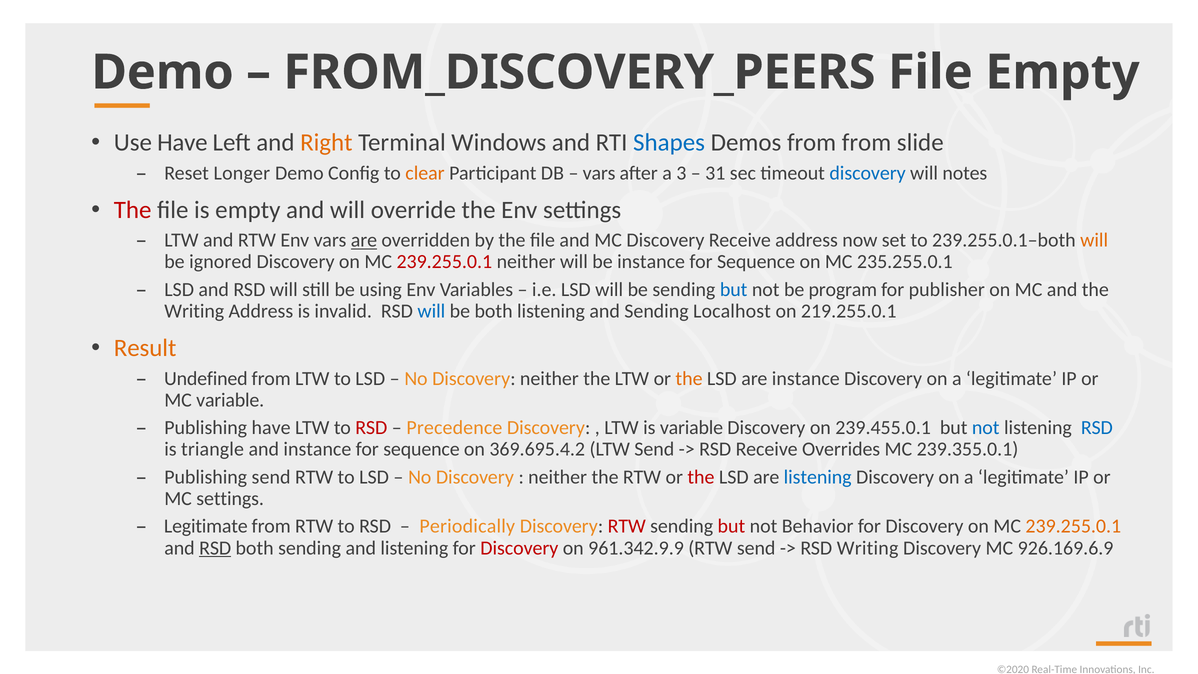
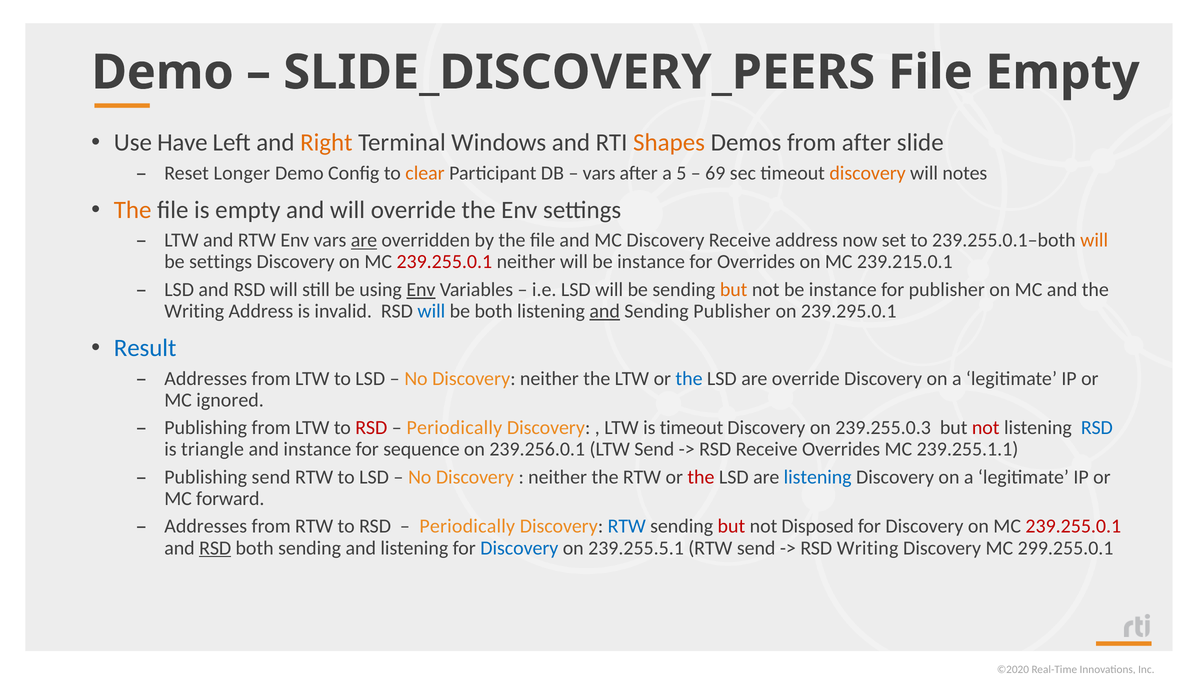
FROM_DISCOVERY_PEERS: FROM_DISCOVERY_PEERS -> SLIDE_DISCOVERY_PEERS
Shapes colour: blue -> orange
from from: from -> after
3: 3 -> 5
31: 31 -> 69
discovery at (868, 173) colour: blue -> orange
The at (133, 210) colour: red -> orange
be ignored: ignored -> settings
Sequence at (756, 262): Sequence -> Overrides
235.255.0.1: 235.255.0.1 -> 239.215.0.1
Env at (421, 290) underline: none -> present
but at (734, 290) colour: blue -> orange
not be program: program -> instance
and at (605, 311) underline: none -> present
Sending Localhost: Localhost -> Publisher
219.255.0.1: 219.255.0.1 -> 239.295.0.1
Result colour: orange -> blue
Undefined at (206, 378): Undefined -> Addresses
the at (689, 378) colour: orange -> blue
are instance: instance -> override
MC variable: variable -> ignored
Publishing have: have -> from
Precedence at (454, 428): Precedence -> Periodically
is variable: variable -> timeout
239.455.0.1: 239.455.0.1 -> 239.255.0.3
not at (986, 428) colour: blue -> red
369.695.4.2: 369.695.4.2 -> 239.256.0.1
239.355.0.1: 239.355.0.1 -> 239.255.1.1
MC settings: settings -> forward
Legitimate at (206, 526): Legitimate -> Addresses
RTW at (627, 526) colour: red -> blue
Behavior: Behavior -> Disposed
239.255.0.1 at (1073, 526) colour: orange -> red
Discovery at (519, 548) colour: red -> blue
961.342.9.9: 961.342.9.9 -> 239.255.5.1
926.169.6.9: 926.169.6.9 -> 299.255.0.1
